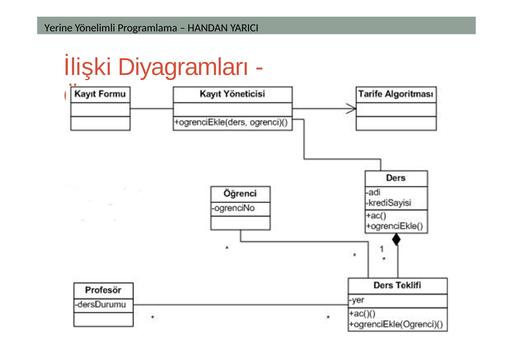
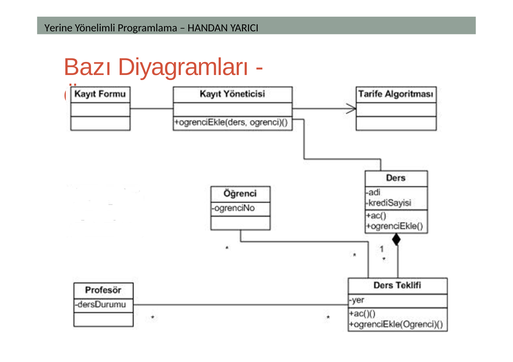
İlişki: İlişki -> Bazı
